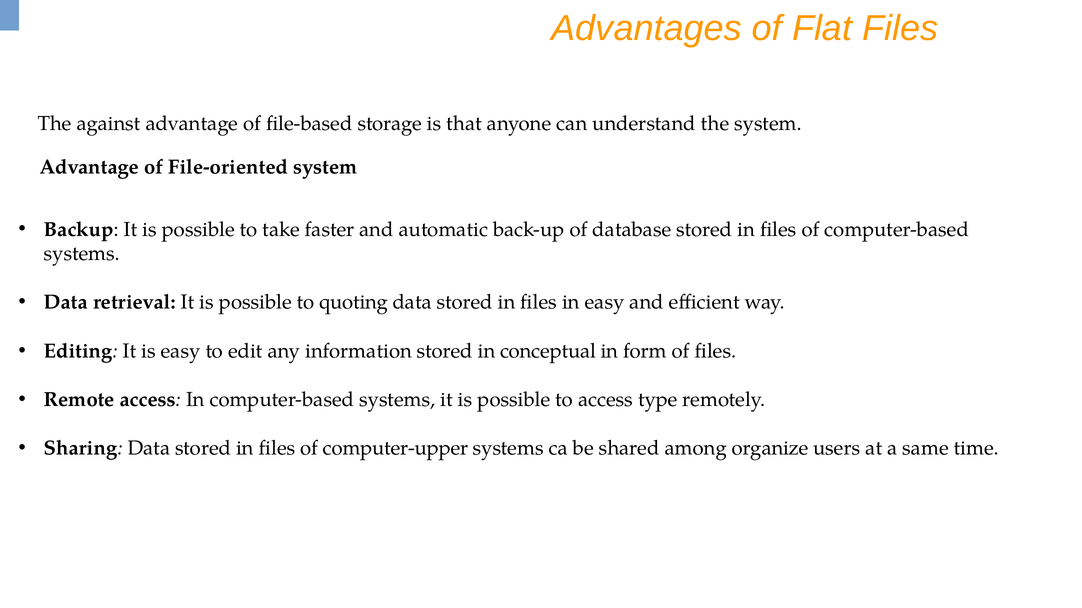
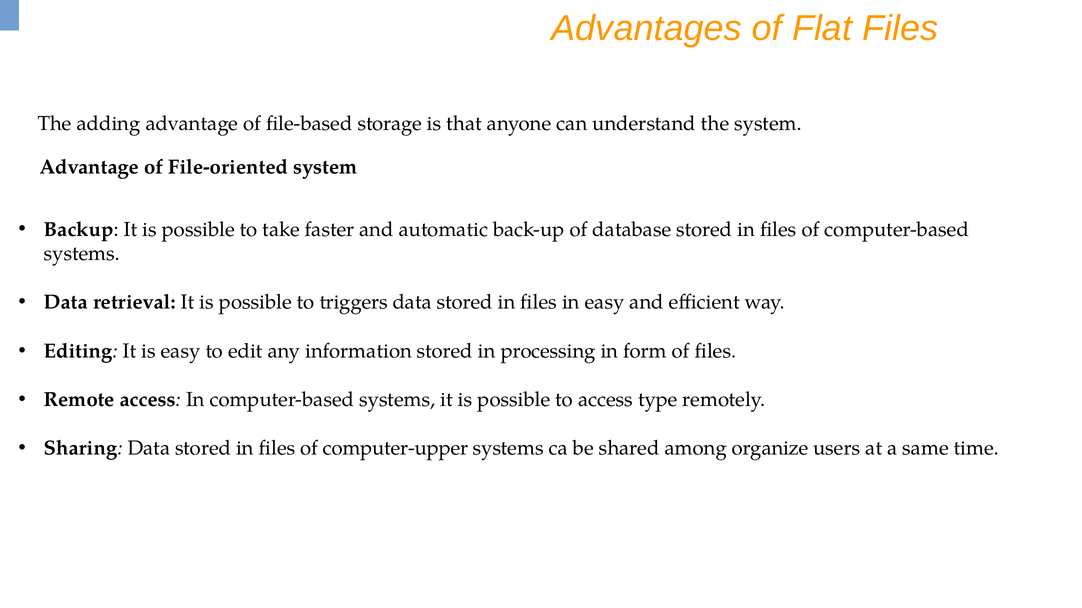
against: against -> adding
quoting: quoting -> triggers
conceptual: conceptual -> processing
